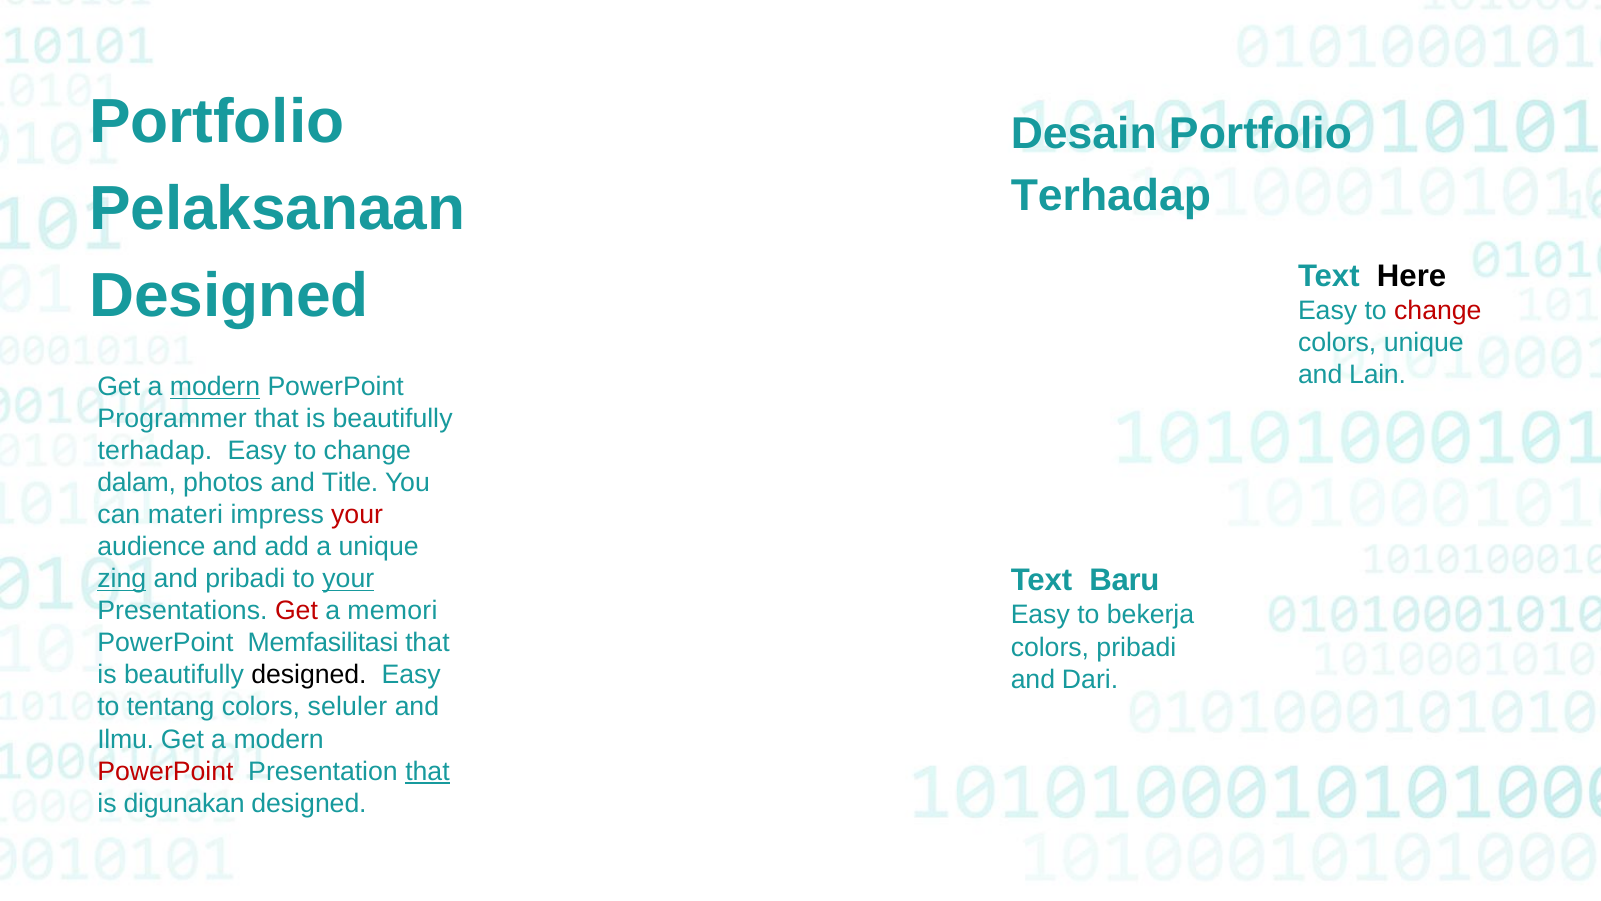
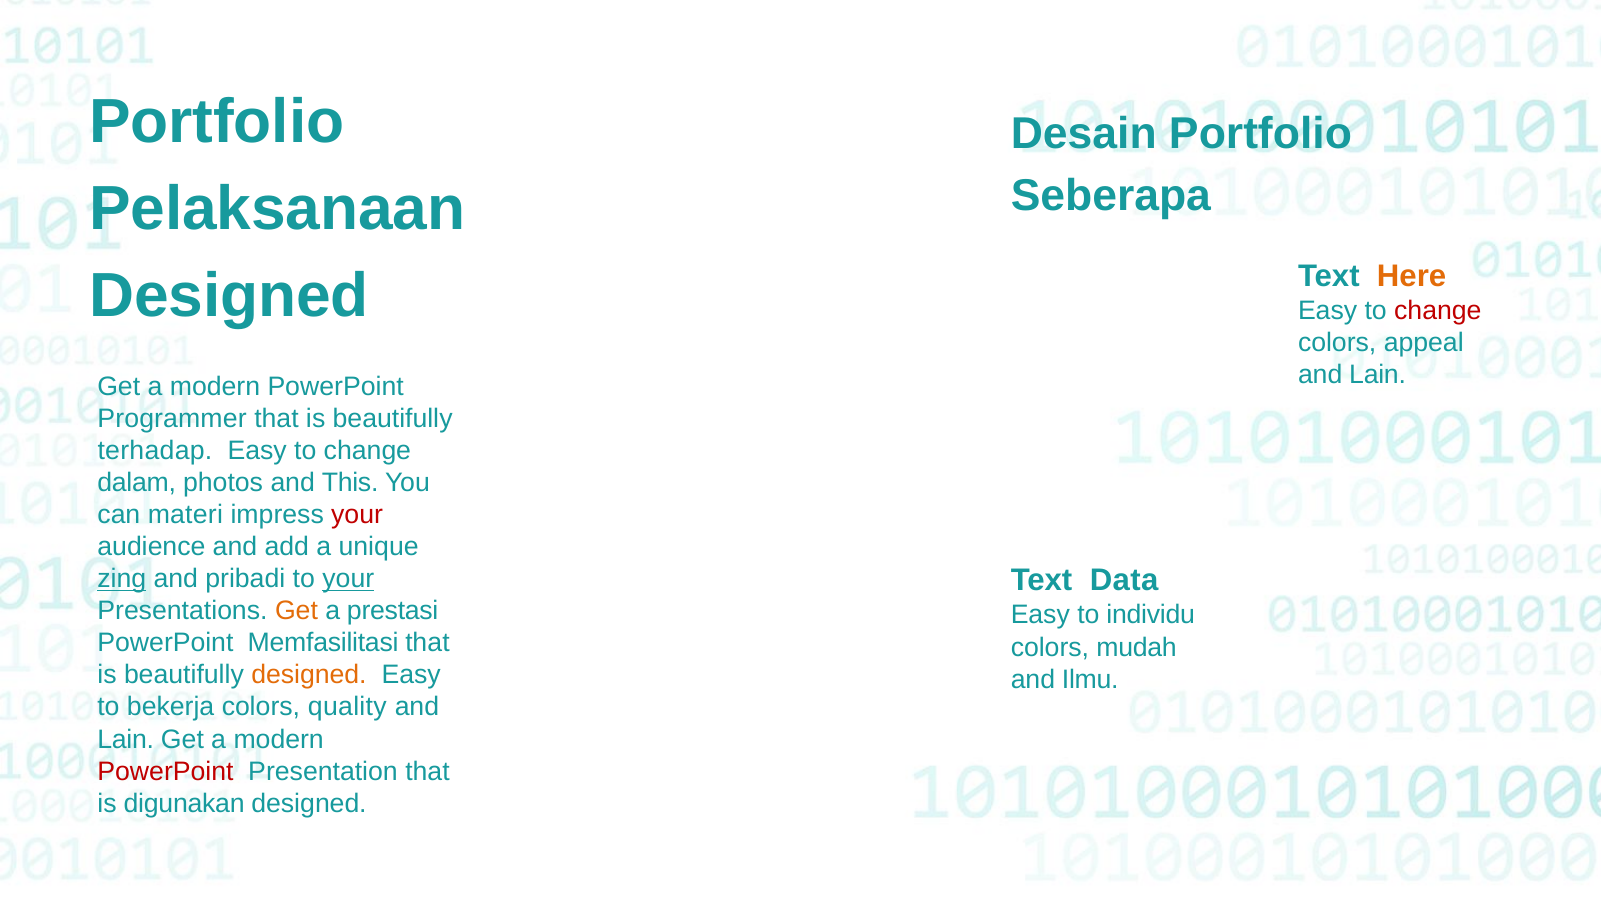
Terhadap at (1111, 196): Terhadap -> Seberapa
Here colour: black -> orange
colors unique: unique -> appeal
modern at (215, 387) underline: present -> none
Title: Title -> This
Baru: Baru -> Data
Get at (296, 611) colour: red -> orange
memori: memori -> prestasi
bekerja: bekerja -> individu
colors pribadi: pribadi -> mudah
designed at (309, 675) colour: black -> orange
Dari: Dari -> Ilmu
tentang: tentang -> bekerja
seluler: seluler -> quality
Ilmu at (126, 739): Ilmu -> Lain
that at (427, 771) underline: present -> none
